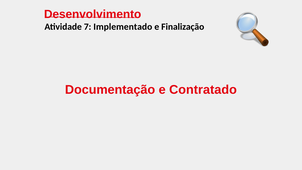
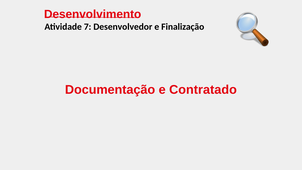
Implementado: Implementado -> Desenvolvedor
